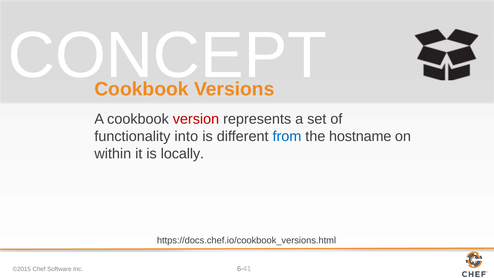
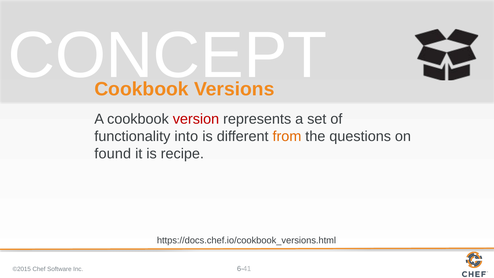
from colour: blue -> orange
hostname: hostname -> questions
within: within -> found
locally: locally -> recipe
